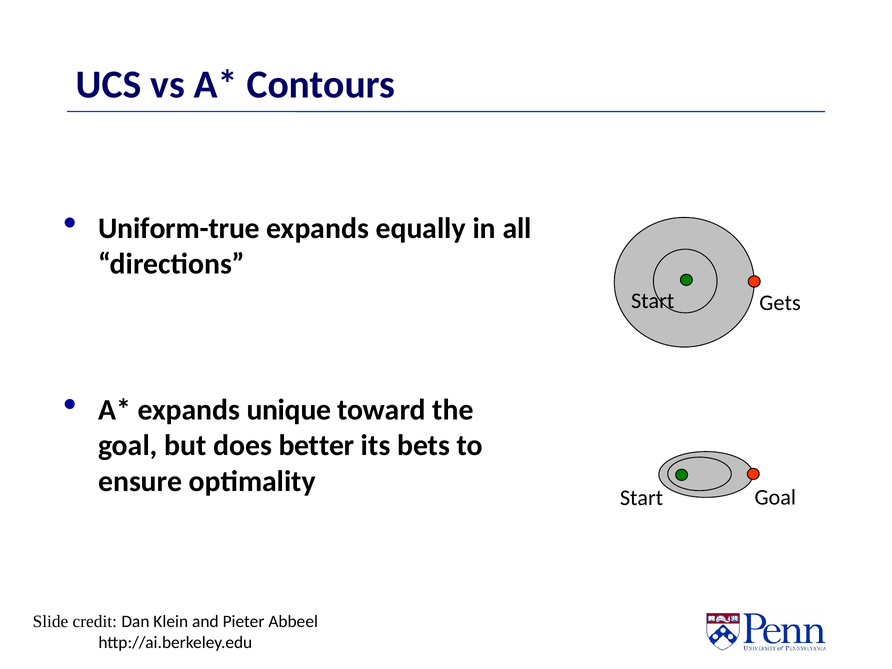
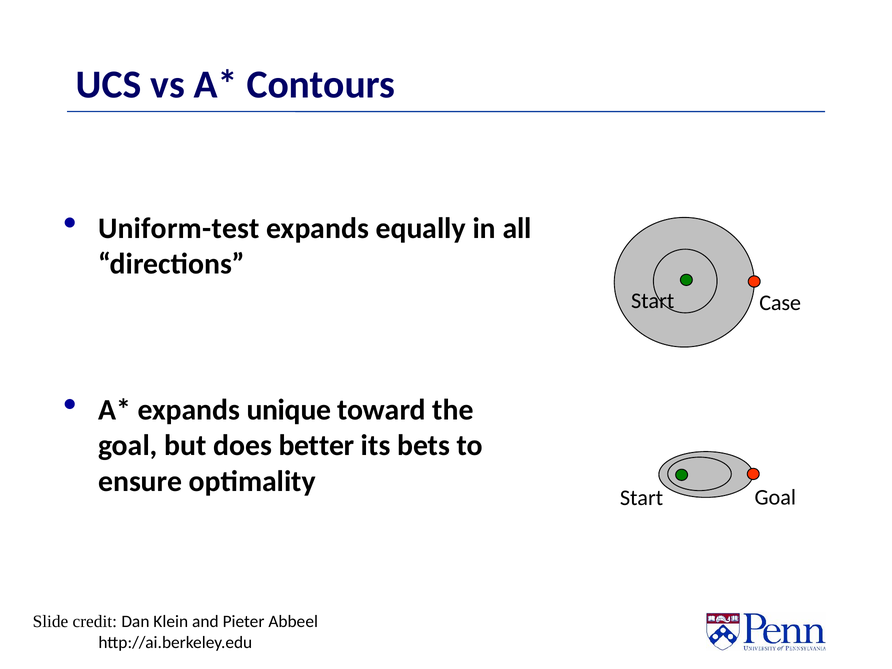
Uniform-true: Uniform-true -> Uniform-test
Gets: Gets -> Case
